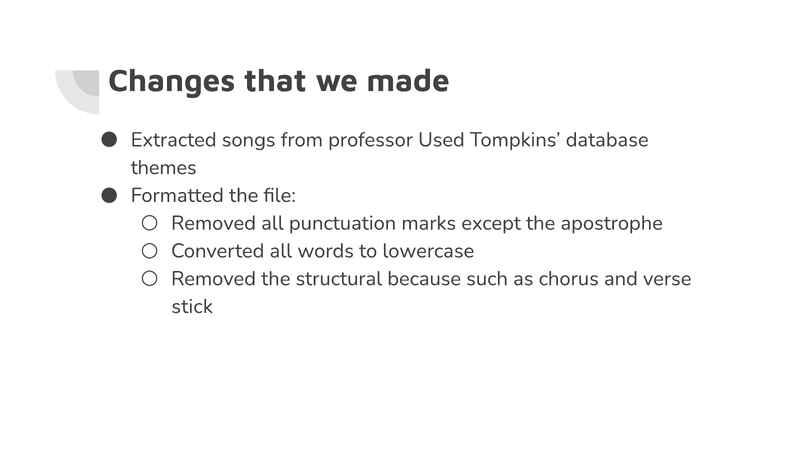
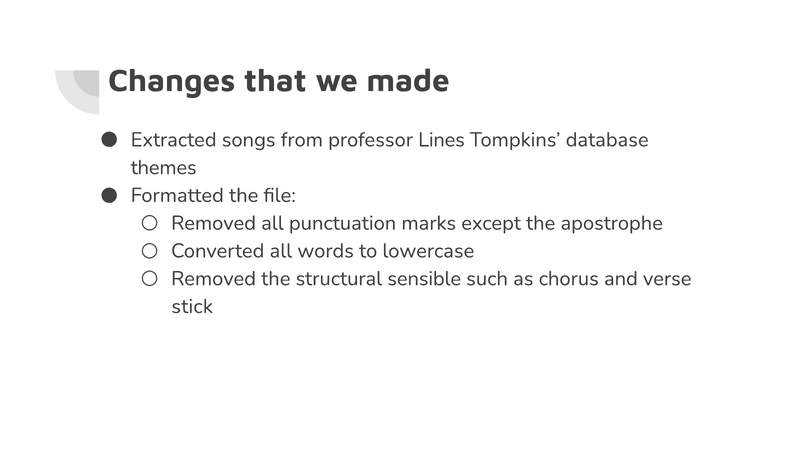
Used: Used -> Lines
because: because -> sensible
